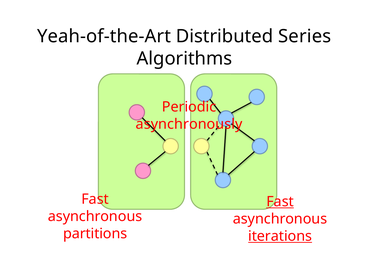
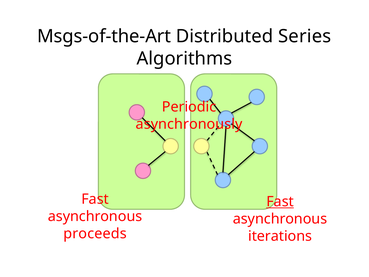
Yeah-of-the-Art: Yeah-of-the-Art -> Msgs-of-the-Art
partitions: partitions -> proceeds
iterations underline: present -> none
